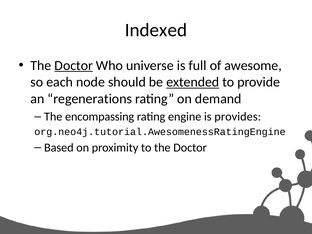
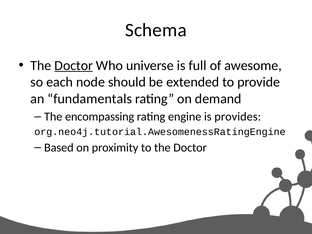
Indexed: Indexed -> Schema
extended underline: present -> none
regenerations: regenerations -> fundamentals
